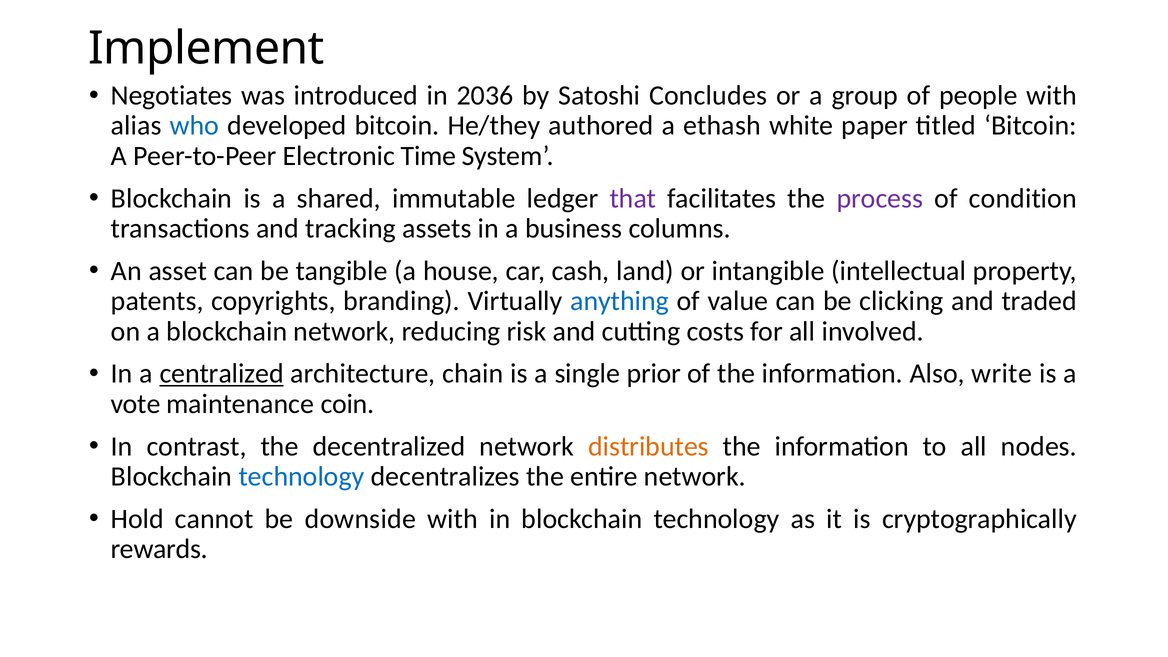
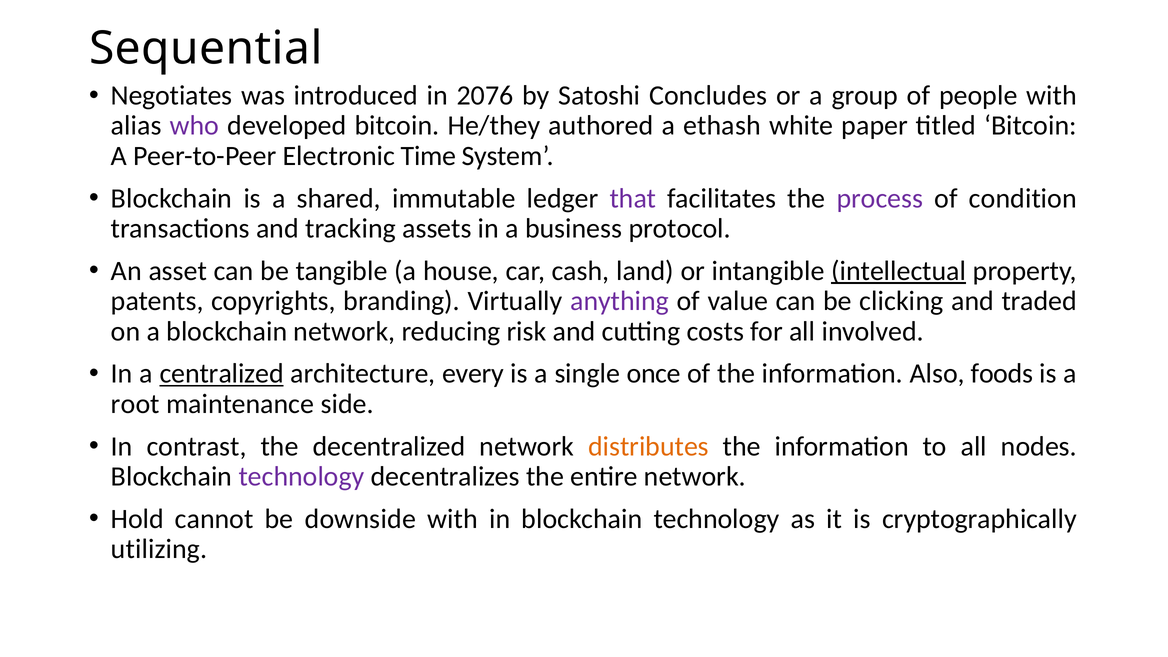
Implement: Implement -> Sequential
2036: 2036 -> 2076
who colour: blue -> purple
columns: columns -> protocol
intellectual underline: none -> present
anything colour: blue -> purple
chain: chain -> every
prior: prior -> once
write: write -> foods
vote: vote -> root
coin: coin -> side
technology at (301, 477) colour: blue -> purple
rewards: rewards -> utilizing
